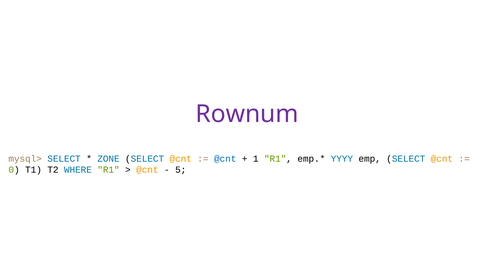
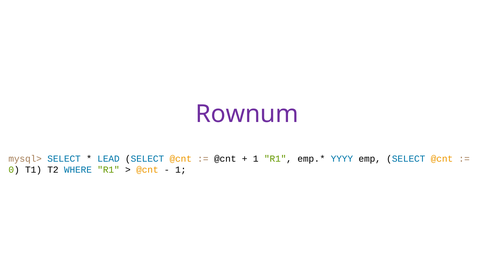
ZONE: ZONE -> LEAD
@cnt at (225, 159) colour: blue -> black
5 at (181, 170): 5 -> 1
